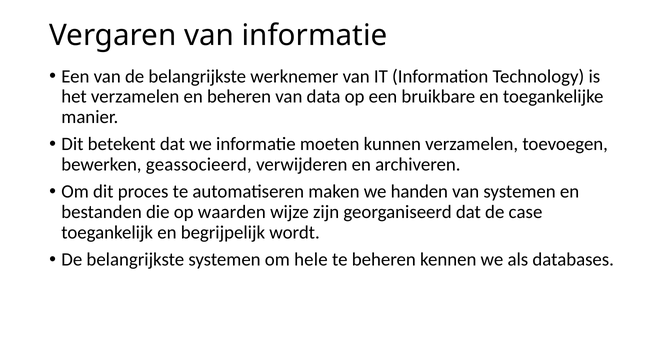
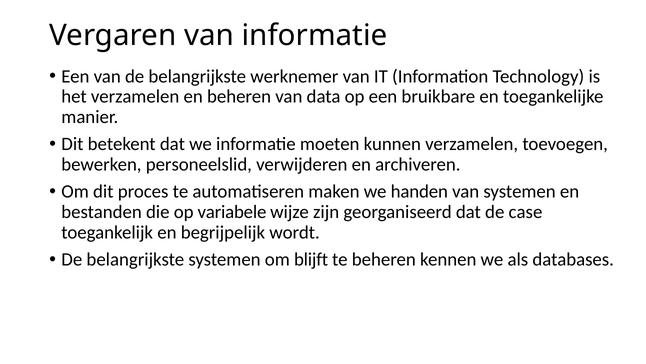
geassocieerd: geassocieerd -> personeelslid
waarden: waarden -> variabele
hele: hele -> blijft
